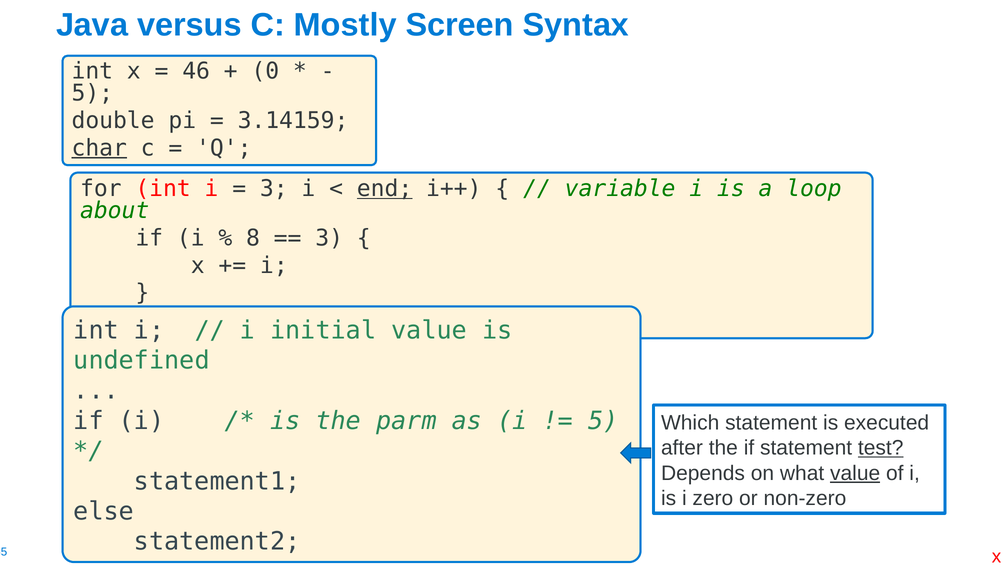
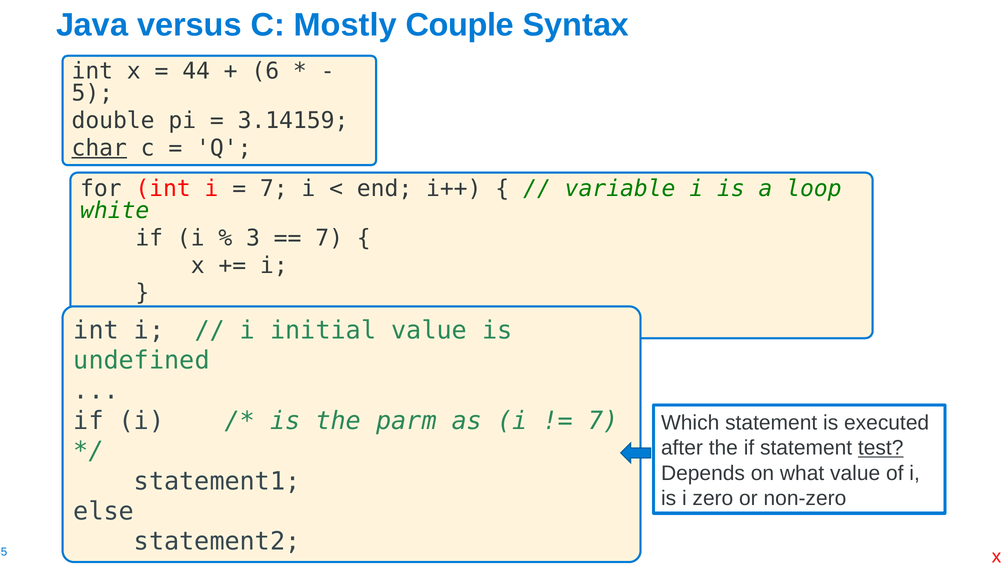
Screen: Screen -> Couple
46: 46 -> 44
0: 0 -> 6
3 at (274, 189): 3 -> 7
end underline: present -> none
about: about -> white
8: 8 -> 3
3 at (329, 238): 3 -> 7
5 at (603, 421): 5 -> 7
value at (855, 473) underline: present -> none
